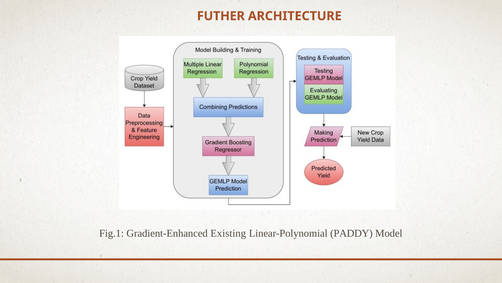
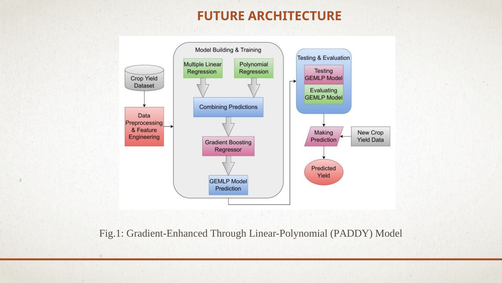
FUTHER: FUTHER -> FUTURE
Existing: Existing -> Through
